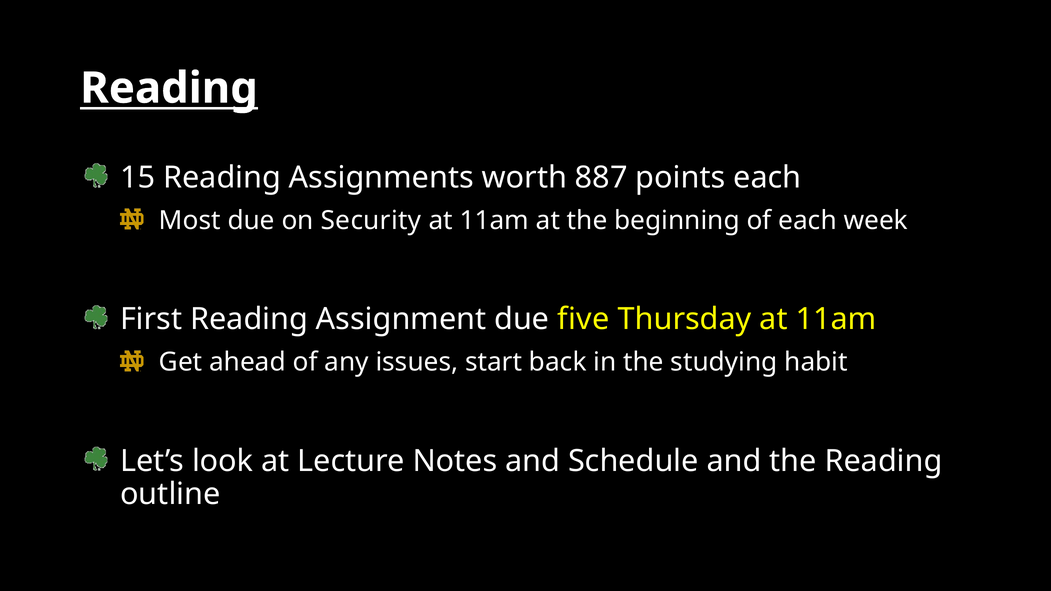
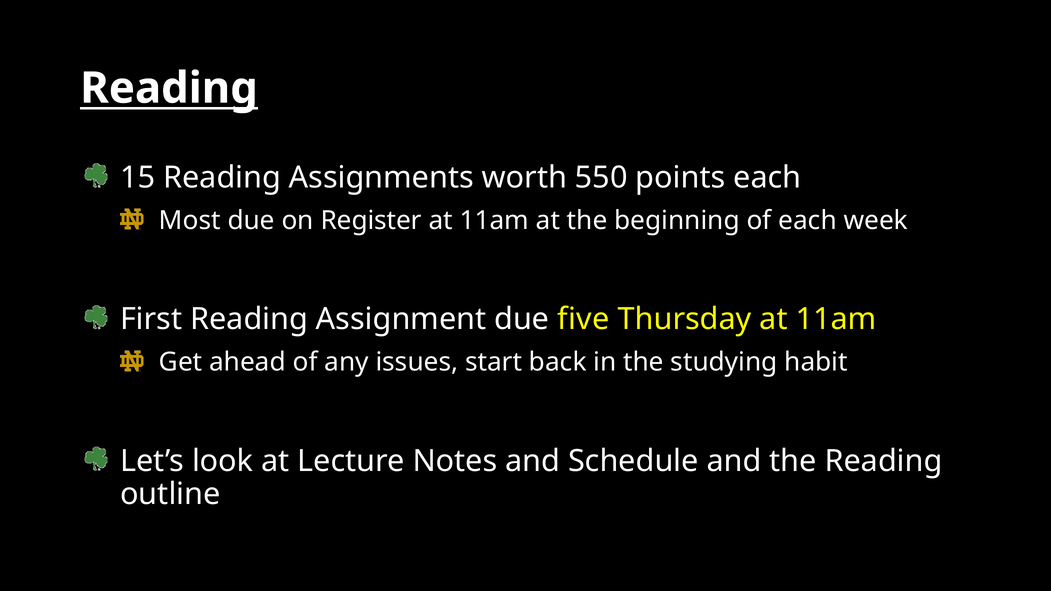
887: 887 -> 550
Security: Security -> Register
